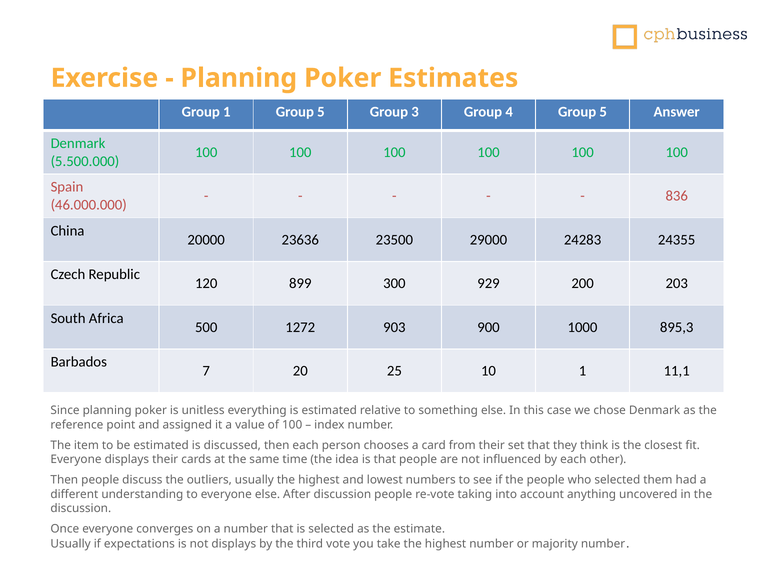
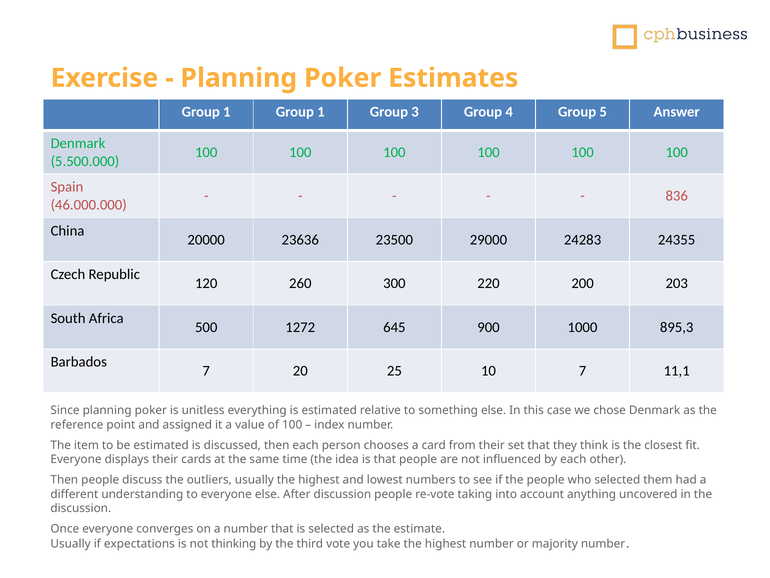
1 Group 5: 5 -> 1
899: 899 -> 260
929: 929 -> 220
903: 903 -> 645
10 1: 1 -> 7
not displays: displays -> thinking
